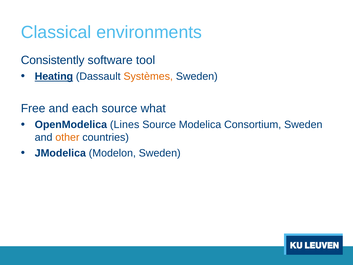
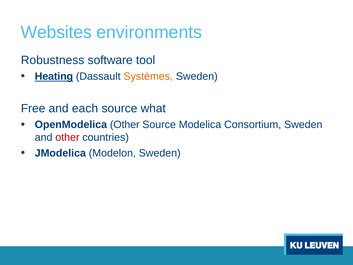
Classical: Classical -> Websites
Consistently: Consistently -> Robustness
OpenModelica Lines: Lines -> Other
other at (67, 137) colour: orange -> red
